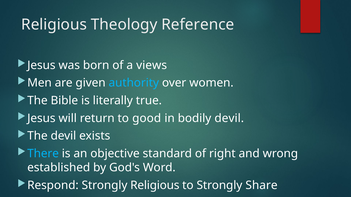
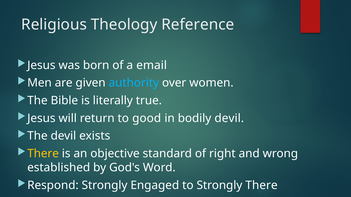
views: views -> email
There at (43, 154) colour: light blue -> yellow
Strongly Religious: Religious -> Engaged
Strongly Share: Share -> There
